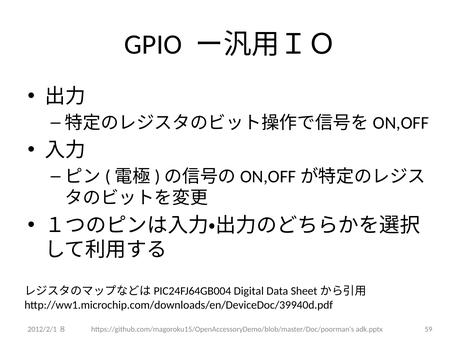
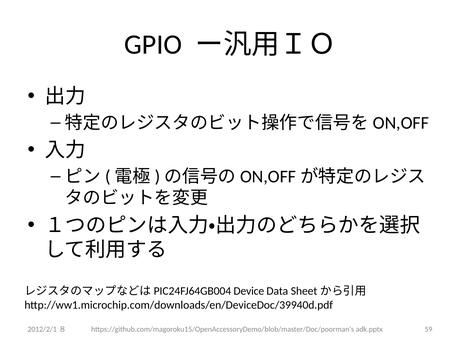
Digital: Digital -> Device
